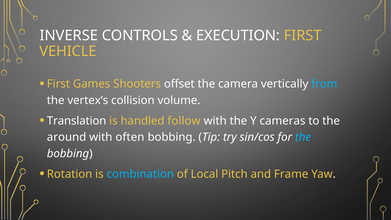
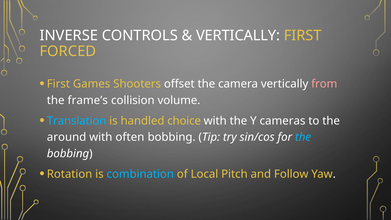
EXECUTION at (238, 36): EXECUTION -> VERTICALLY
VEHICLE: VEHICLE -> FORCED
from colour: light blue -> pink
vertex’s: vertex’s -> frame’s
Translation colour: white -> light blue
follow: follow -> choice
Frame: Frame -> Follow
